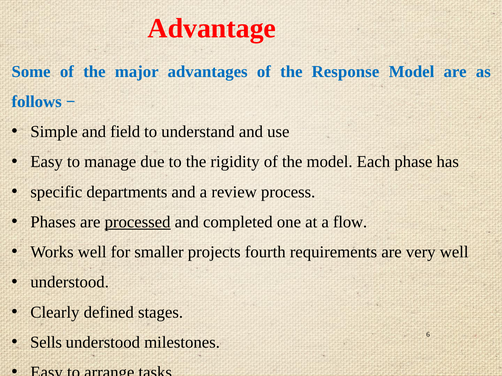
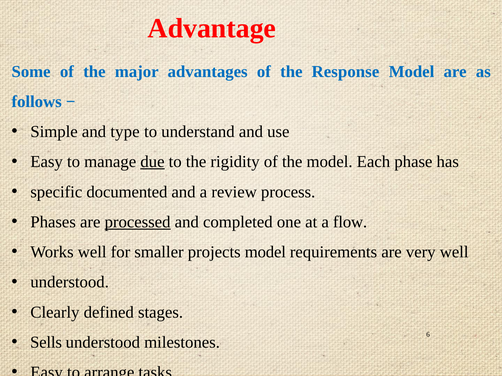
field: field -> type
due underline: none -> present
departments: departments -> documented
projects fourth: fourth -> model
